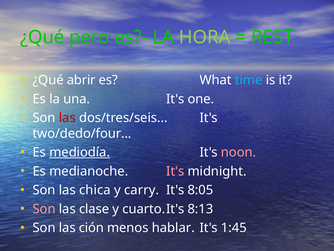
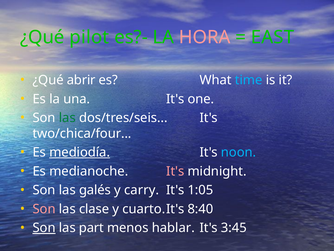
pero: pero -> pilot
HORA colour: light green -> pink
REST: REST -> EAST
las at (67, 118) colour: red -> green
two/dedo/four: two/dedo/four -> two/chica/four
noon colour: pink -> light blue
chica: chica -> galés
8:05: 8:05 -> 1:05
8:13: 8:13 -> 8:40
Son at (44, 227) underline: none -> present
ción: ción -> part
1:45: 1:45 -> 3:45
